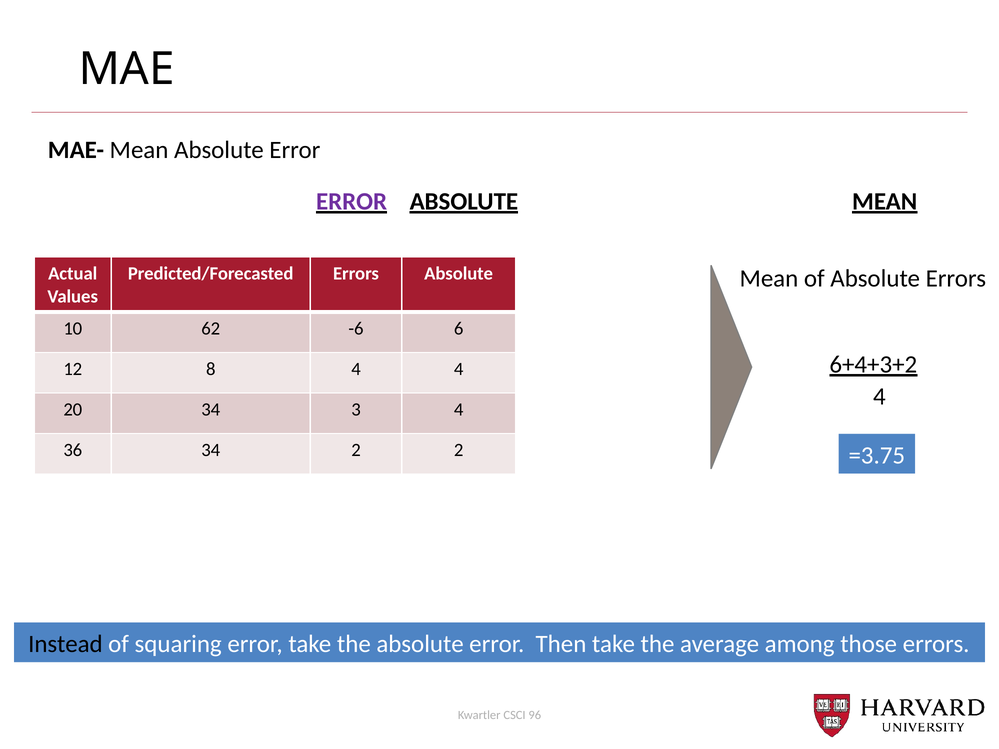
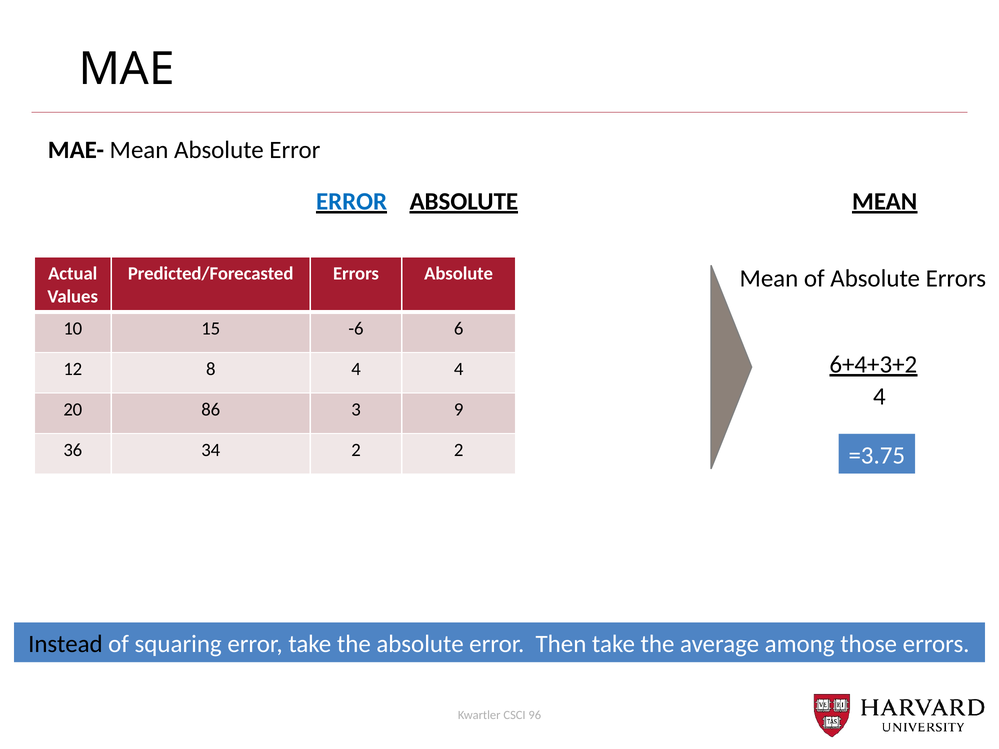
ERROR at (352, 202) colour: purple -> blue
62: 62 -> 15
20 34: 34 -> 86
3 4: 4 -> 9
